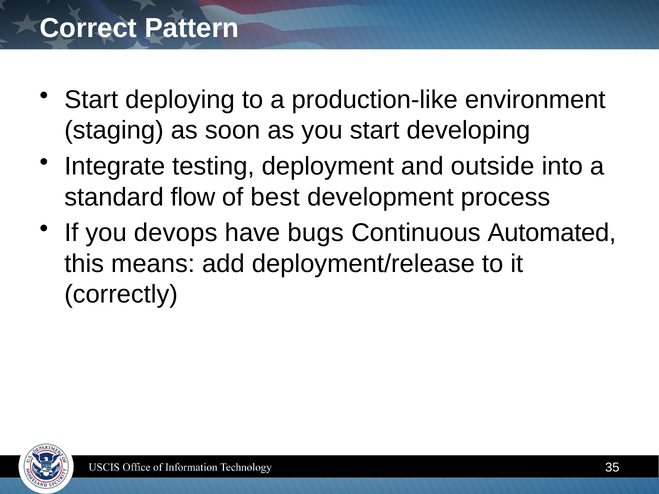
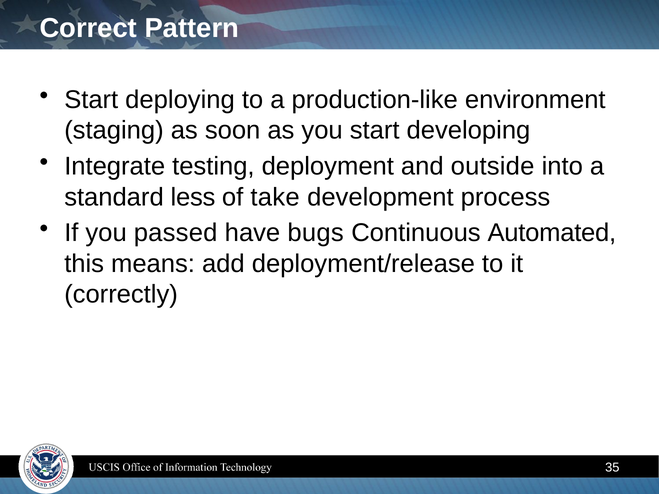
flow: flow -> less
best: best -> take
devops: devops -> passed
